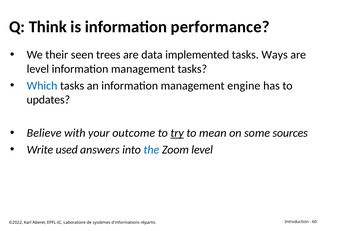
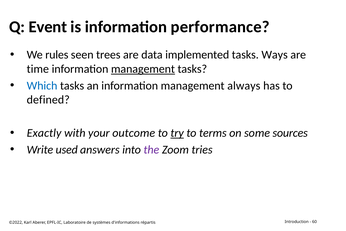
Think: Think -> Event
their: their -> rules
level at (38, 69): level -> time
management at (143, 69) underline: none -> present
engine: engine -> always
updates: updates -> defined
Believe: Believe -> Exactly
mean: mean -> terms
the colour: blue -> purple
Zoom level: level -> tries
